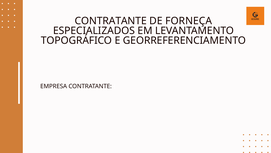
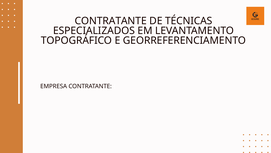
FORNEÇA: FORNEÇA -> TÉCNICAS
